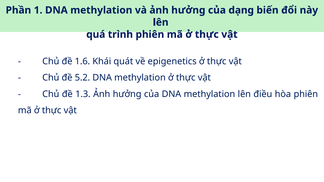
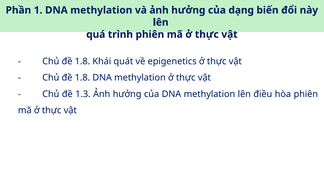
1.6 at (82, 61): 1.6 -> 1.8
5.2 at (82, 78): 5.2 -> 1.8
